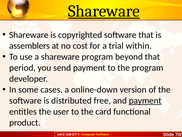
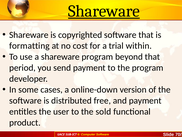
assemblers: assemblers -> formatting
payment at (145, 100) underline: present -> none
card: card -> sold
